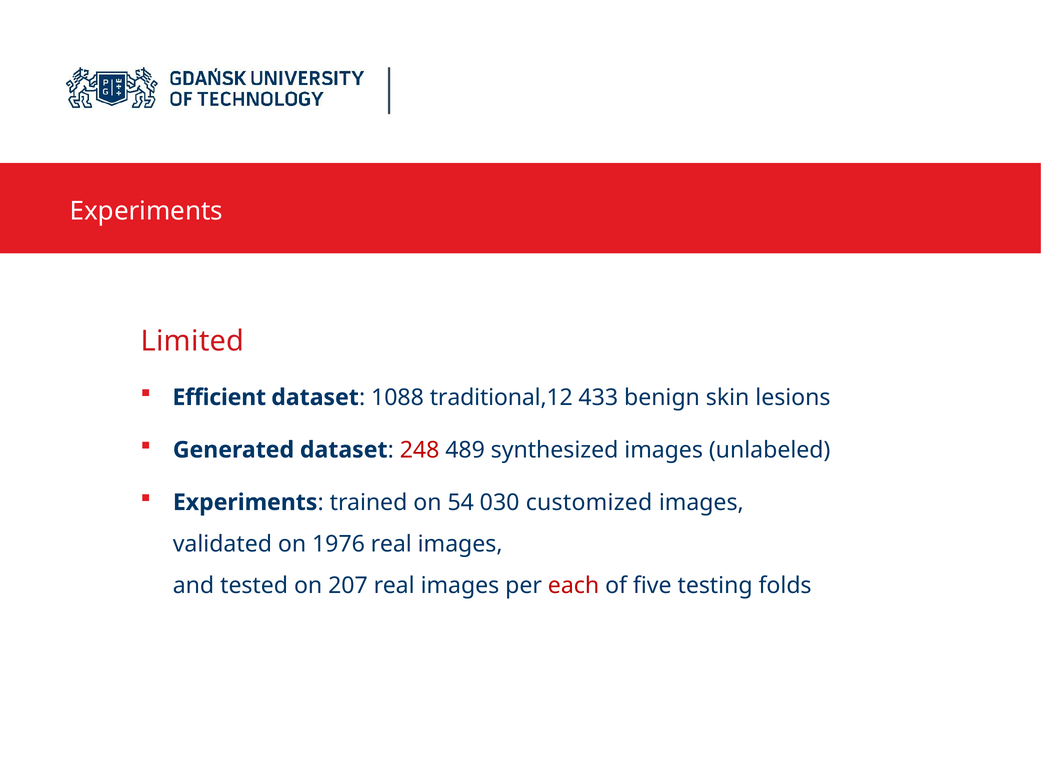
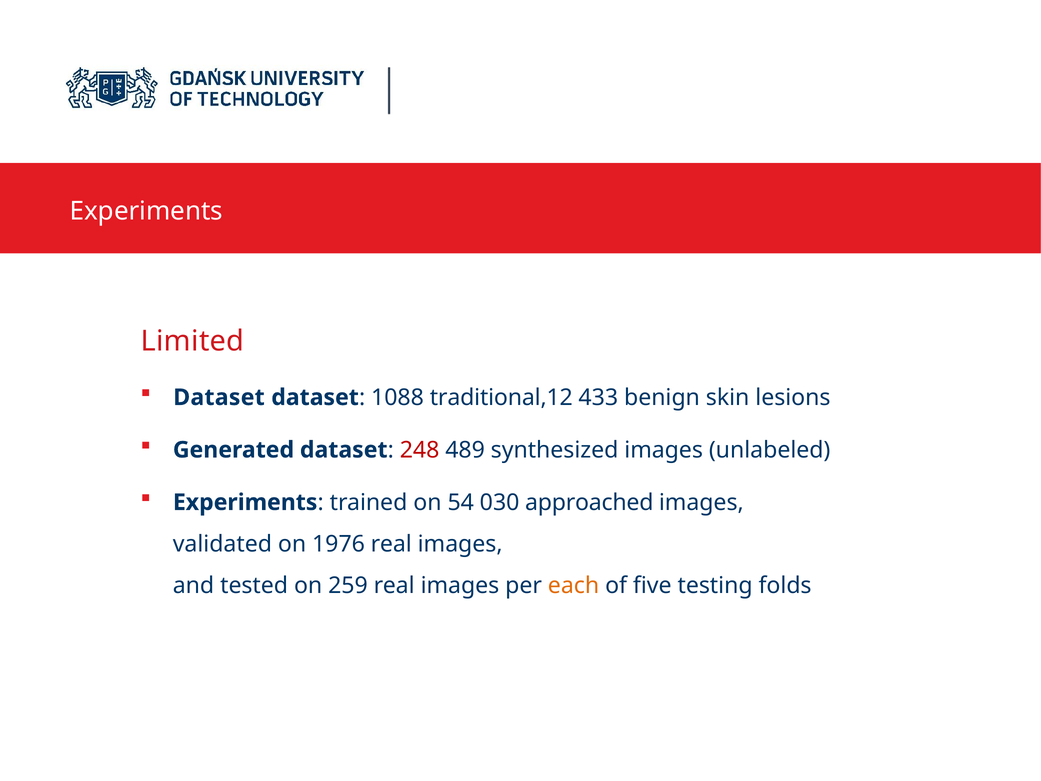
Efficient at (219, 397): Efficient -> Dataset
customized: customized -> approached
207: 207 -> 259
each colour: red -> orange
